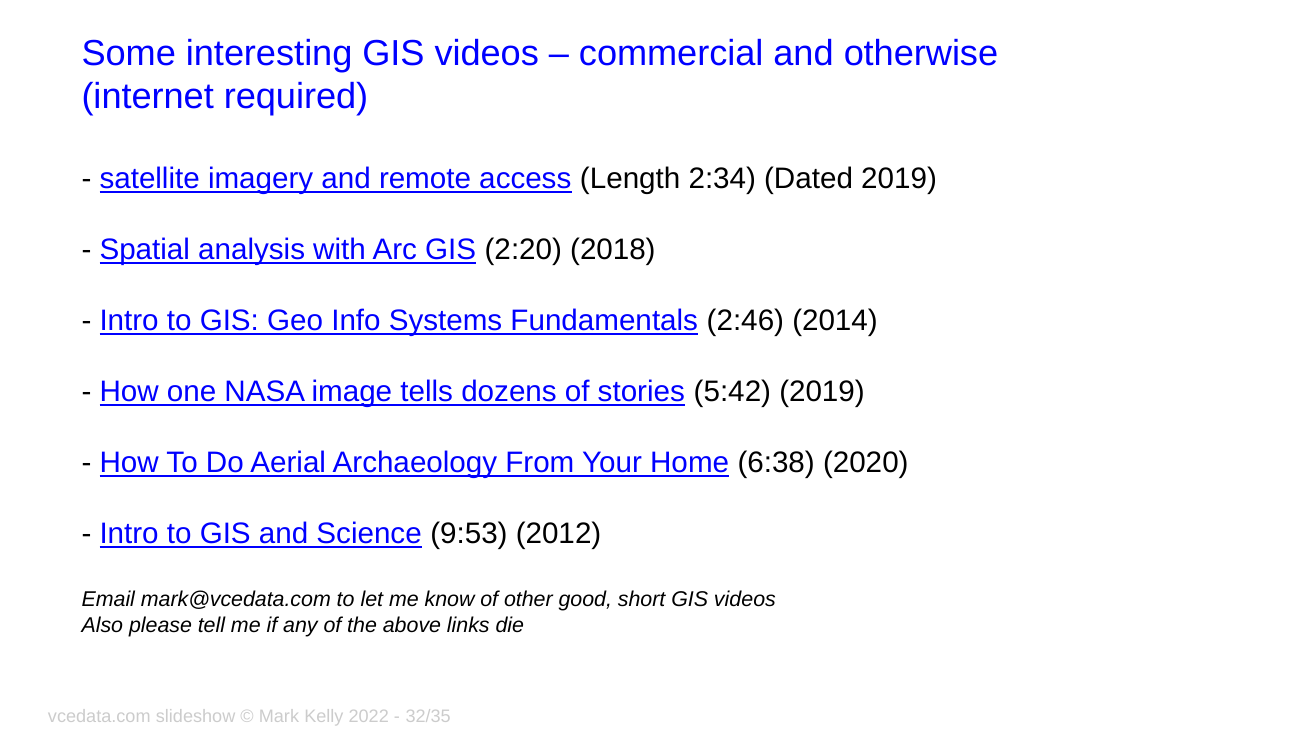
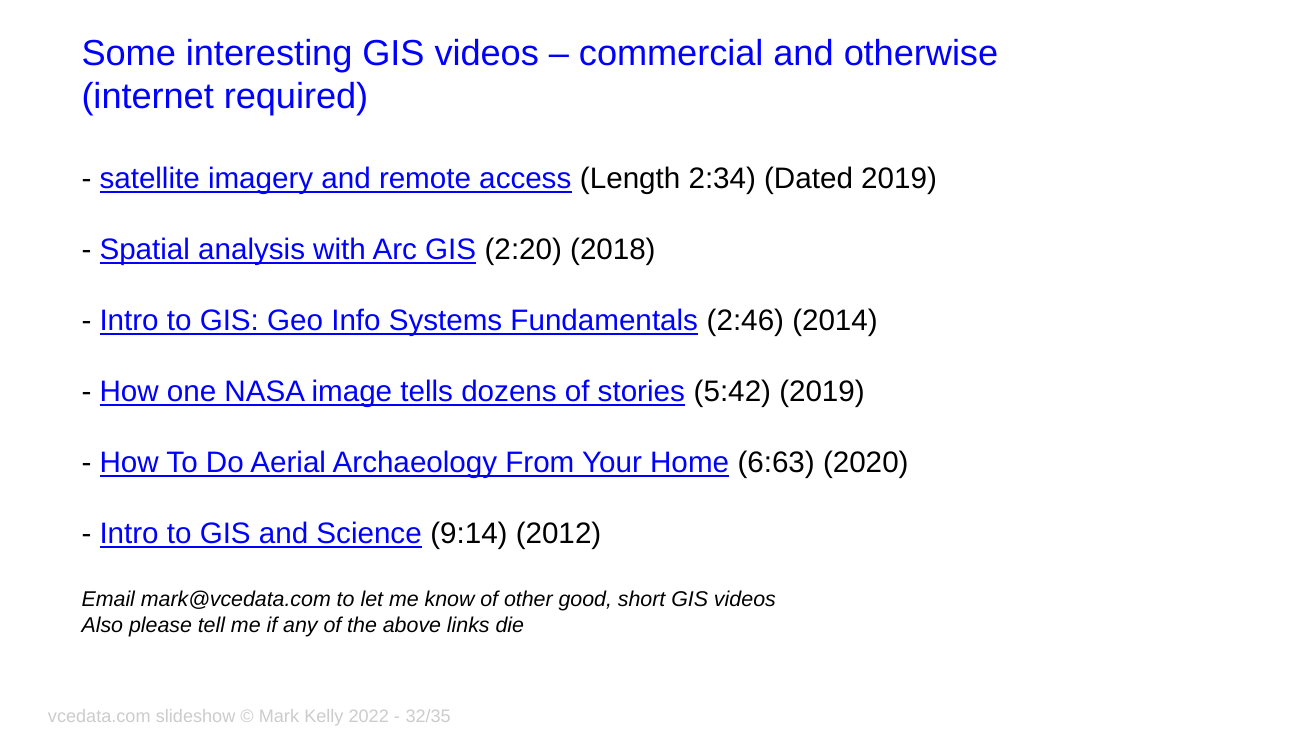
6:38: 6:38 -> 6:63
9:53: 9:53 -> 9:14
